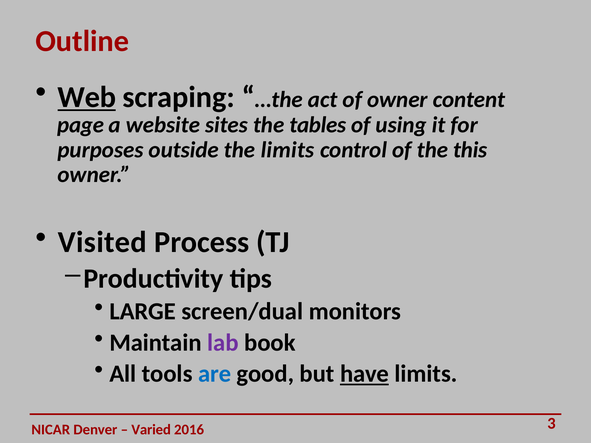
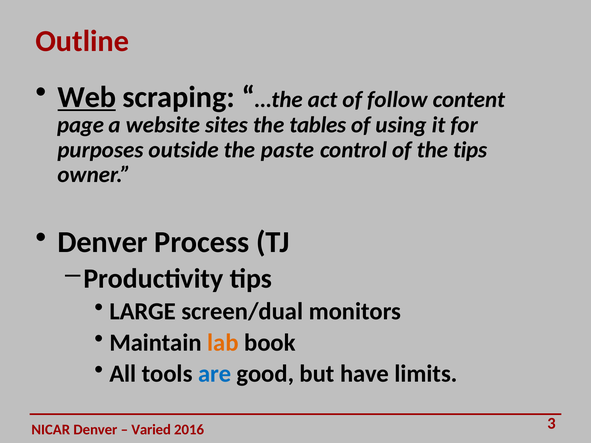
of owner: owner -> follow
the limits: limits -> paste
the this: this -> tips
Visited at (102, 242): Visited -> Denver
lab colour: purple -> orange
have underline: present -> none
